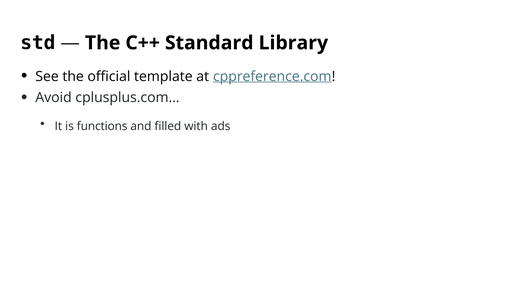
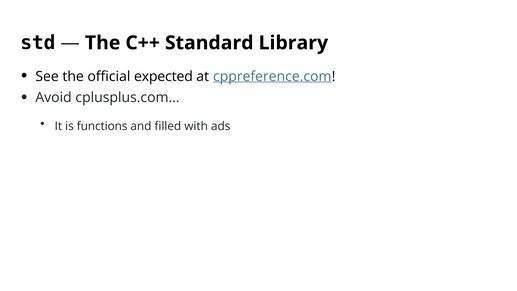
template: template -> expected
